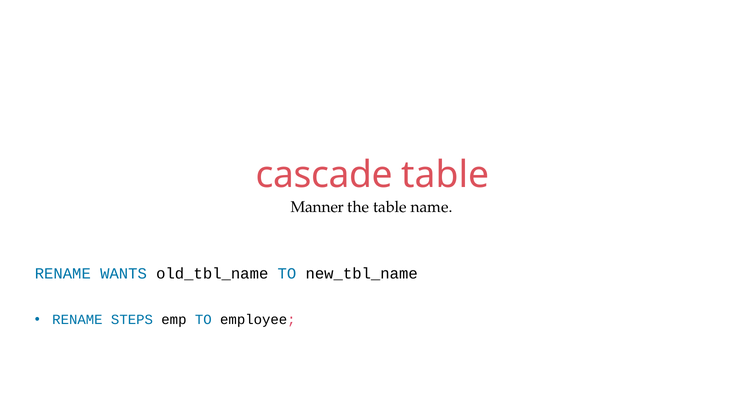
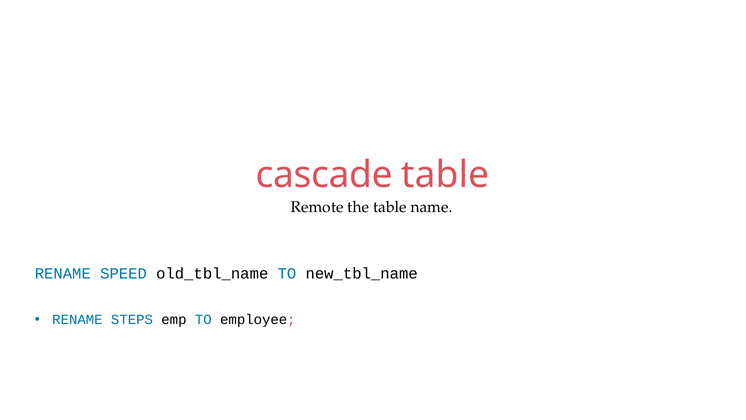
Manner: Manner -> Remote
WANTS: WANTS -> SPEED
